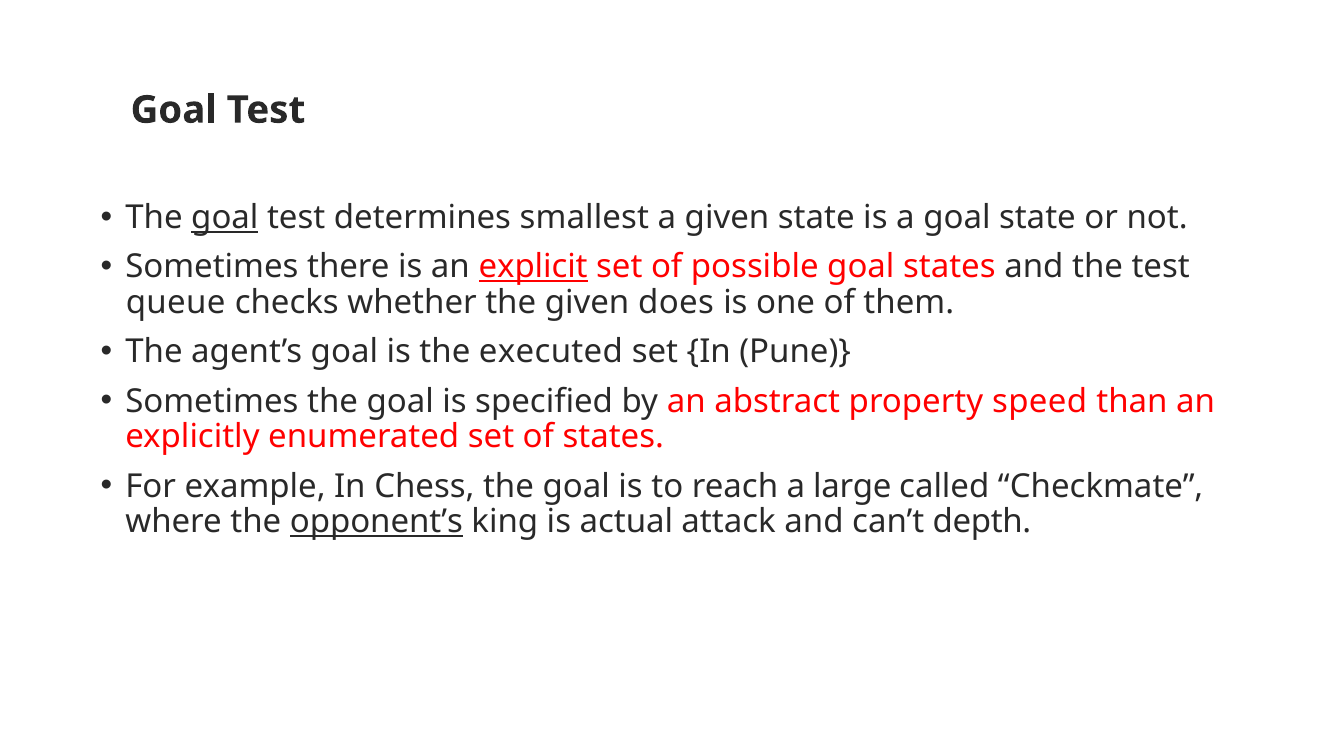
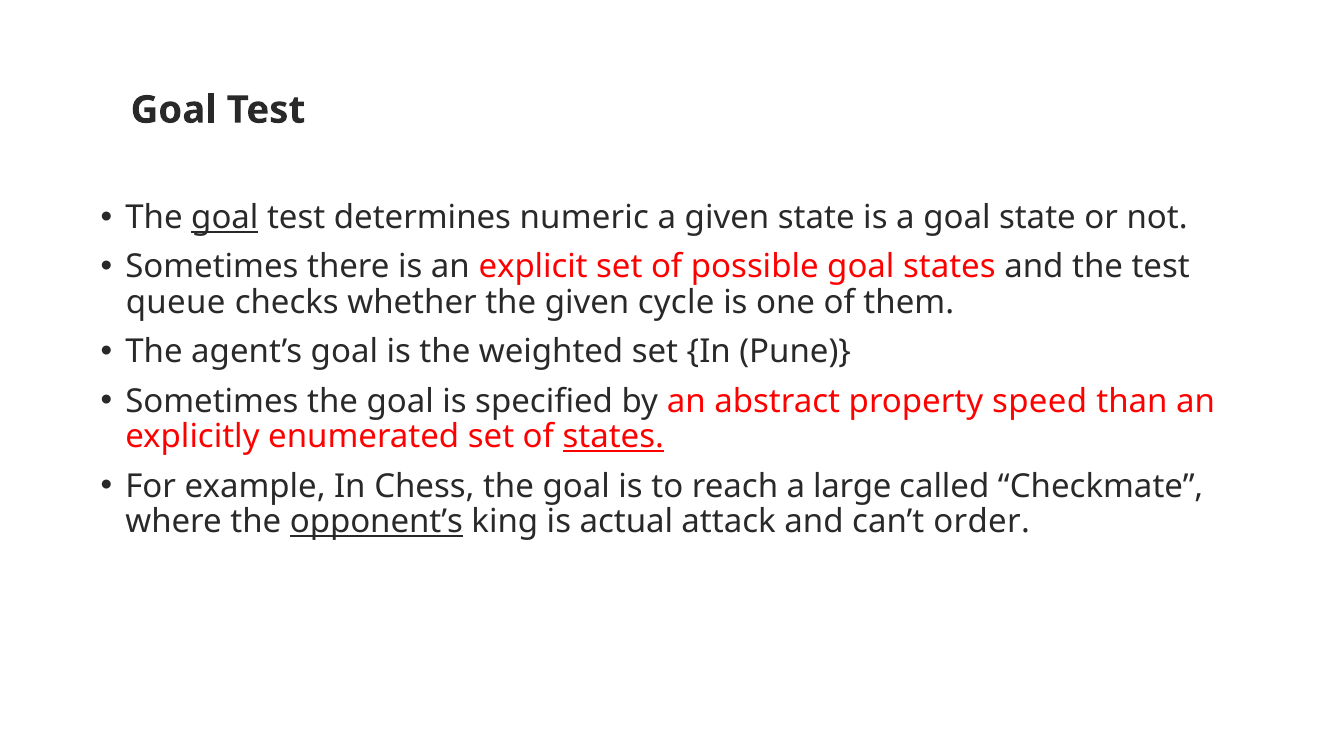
smallest: smallest -> numeric
explicit underline: present -> none
does: does -> cycle
executed: executed -> weighted
states at (613, 437) underline: none -> present
depth: depth -> order
